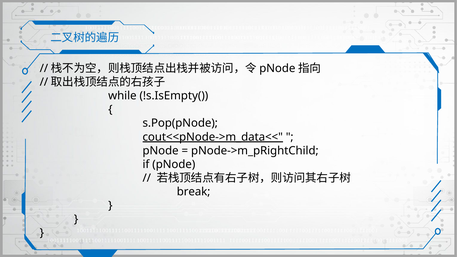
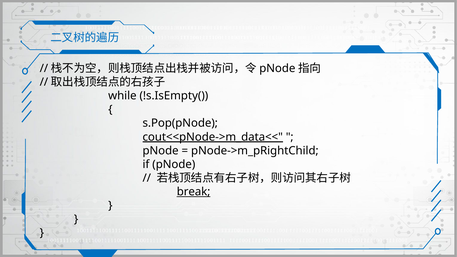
break underline: none -> present
